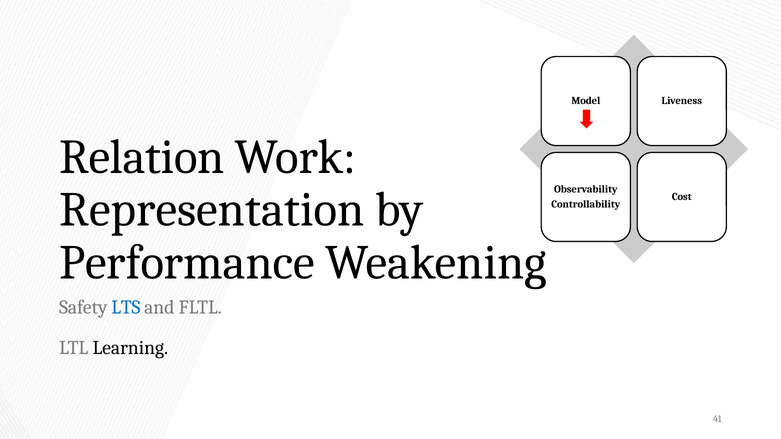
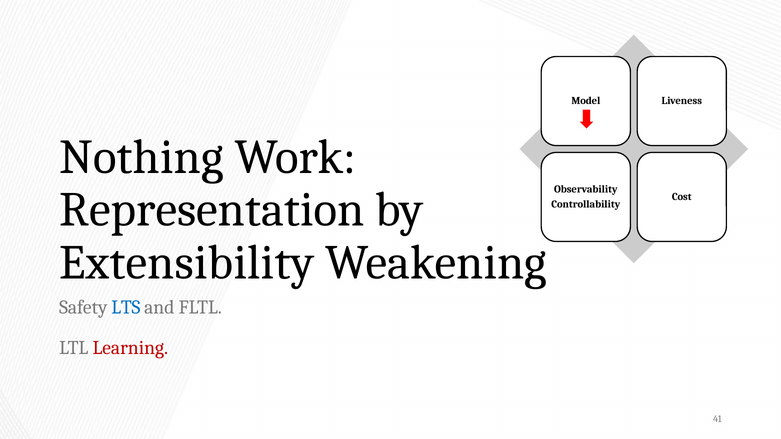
Relation: Relation -> Nothing
Performance: Performance -> Extensibility
Learning colour: black -> red
